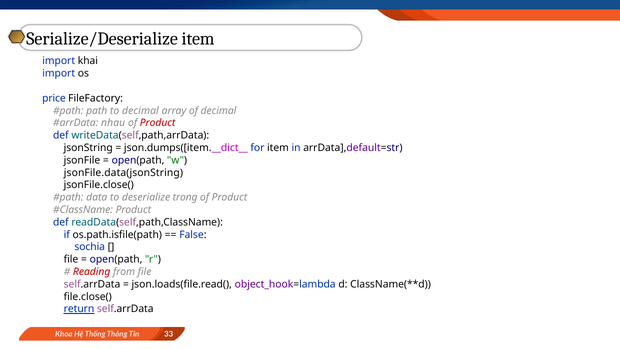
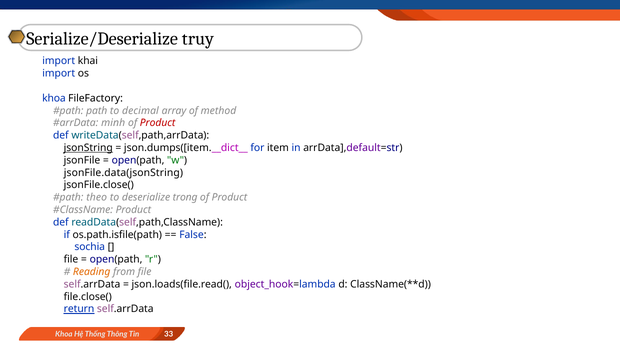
item at (198, 39): item -> truy
price at (54, 98): price -> khoa
of decimal: decimal -> method
nhau: nhau -> minh
jsonString underline: none -> present
data: data -> theo
Reading colour: red -> orange
